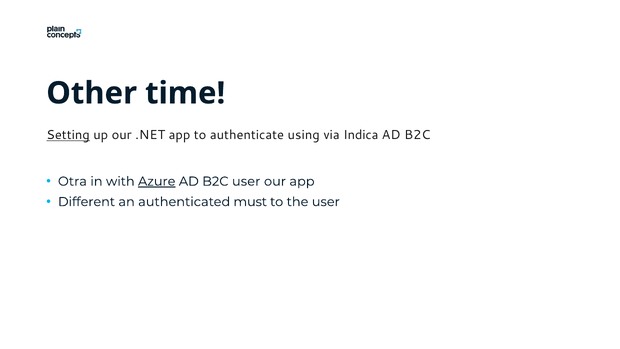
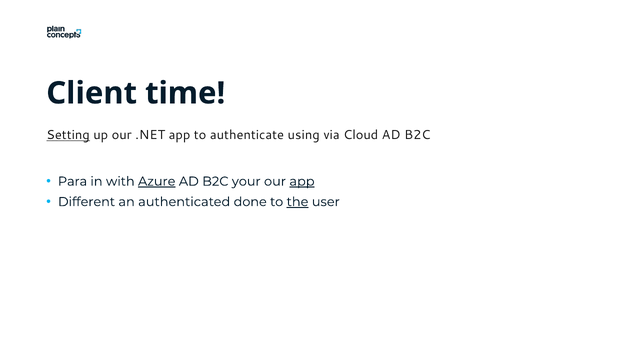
Other: Other -> Client
Indica: Indica -> Cloud
Otra: Otra -> Para
B2C user: user -> your
app at (302, 181) underline: none -> present
must: must -> done
the underline: none -> present
